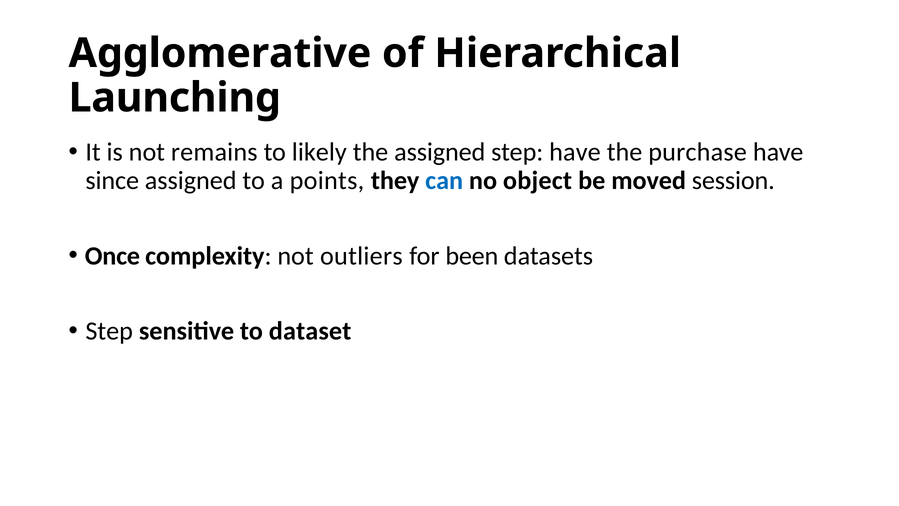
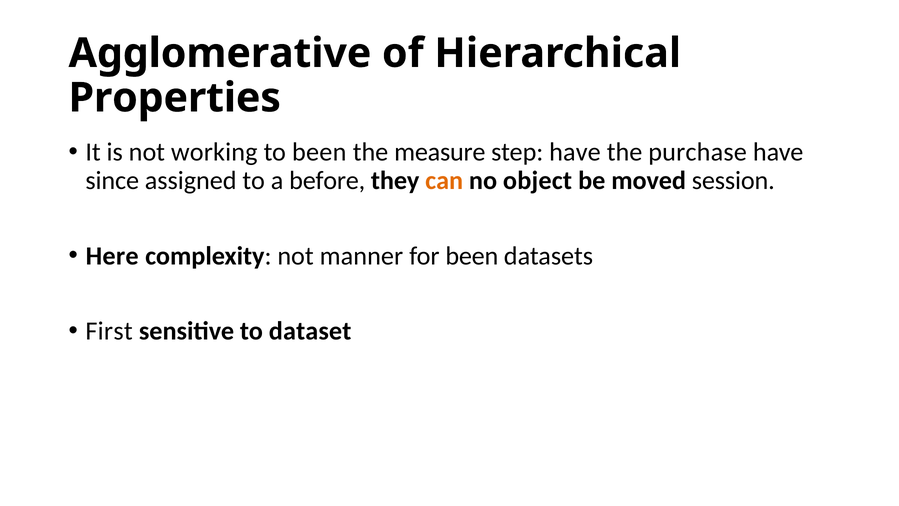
Launching: Launching -> Properties
remains: remains -> working
to likely: likely -> been
the assigned: assigned -> measure
points: points -> before
can colour: blue -> orange
Once: Once -> Here
outliers: outliers -> manner
Step at (109, 331): Step -> First
